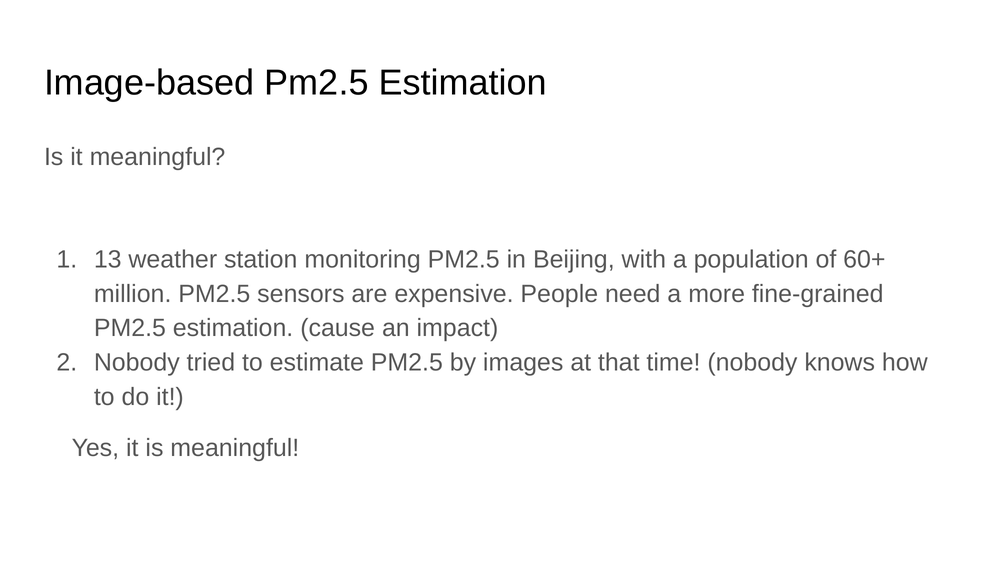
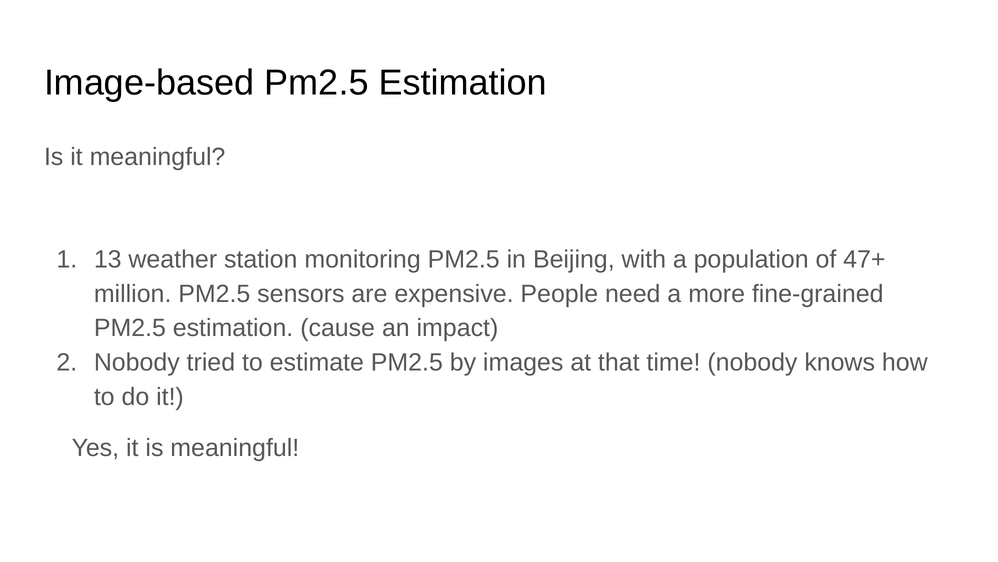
60+: 60+ -> 47+
